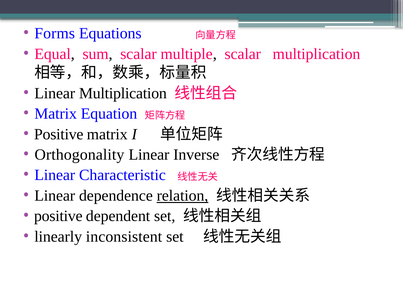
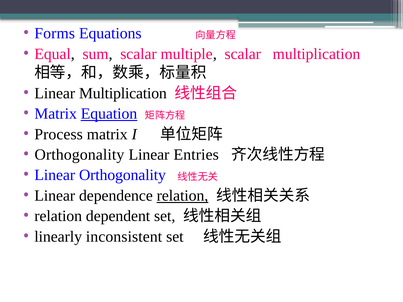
Equation underline: none -> present
Positive at (59, 134): Positive -> Process
Inverse: Inverse -> Entries
Linear Characteristic: Characteristic -> Orthogonality
positive at (58, 216): positive -> relation
